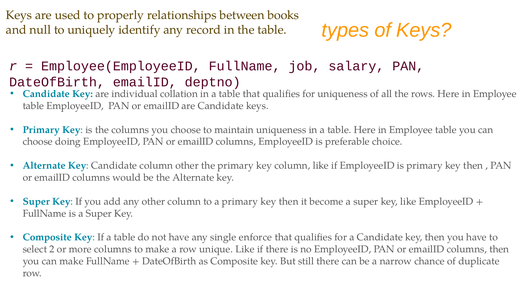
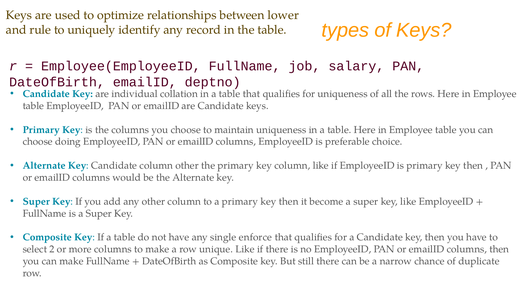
properly: properly -> optimize
books: books -> lower
null: null -> rule
